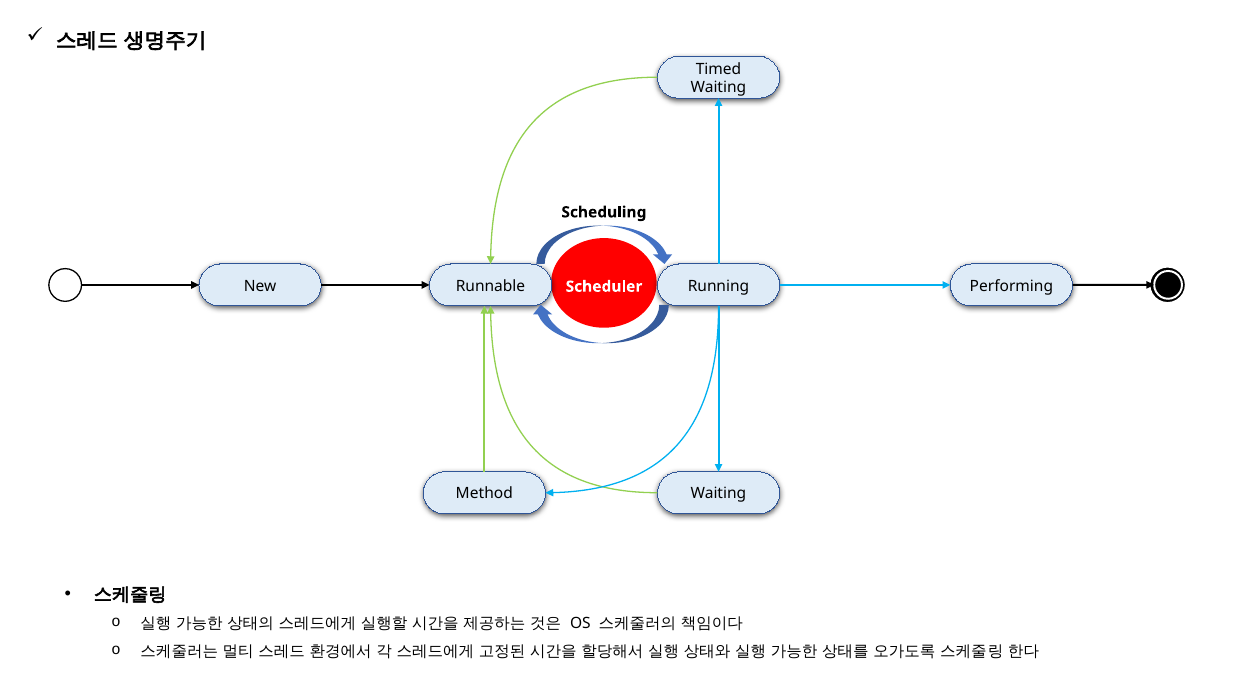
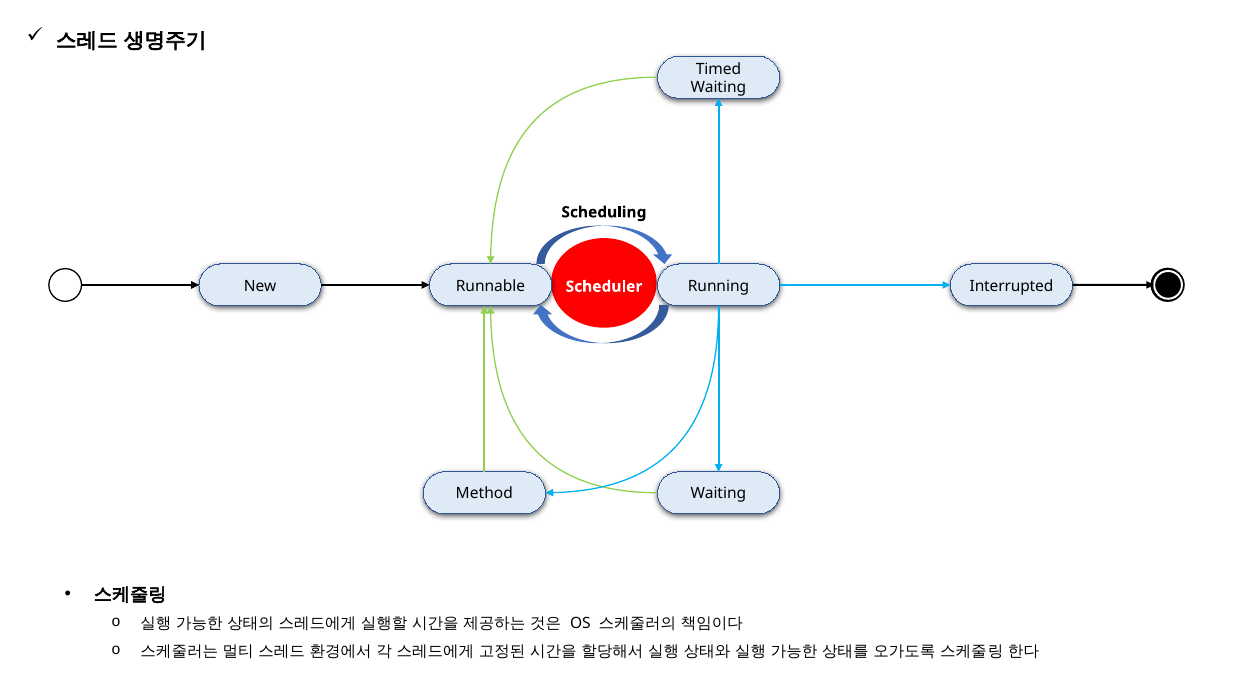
Performing: Performing -> Interrupted
